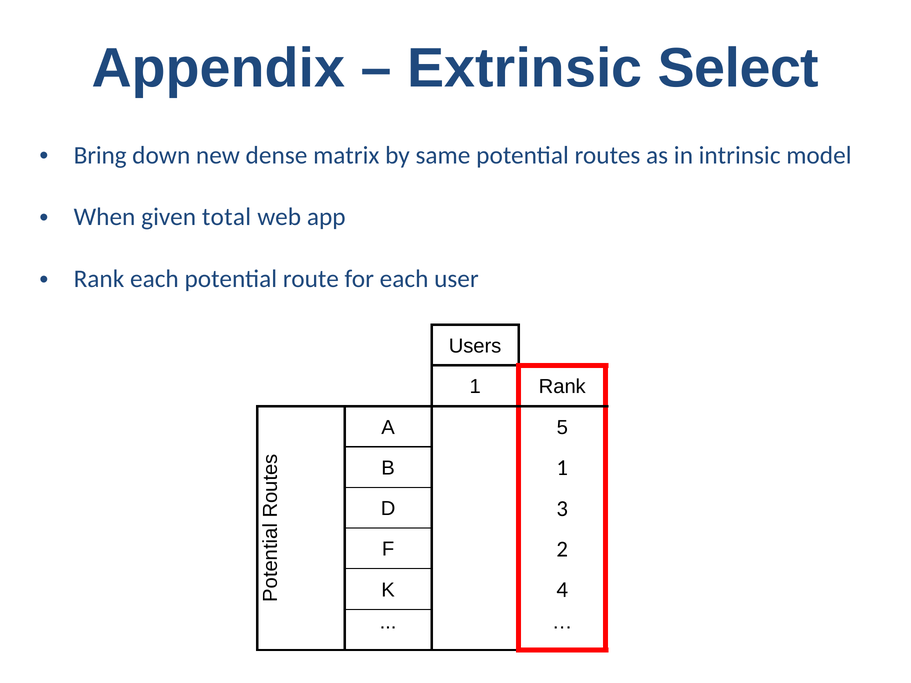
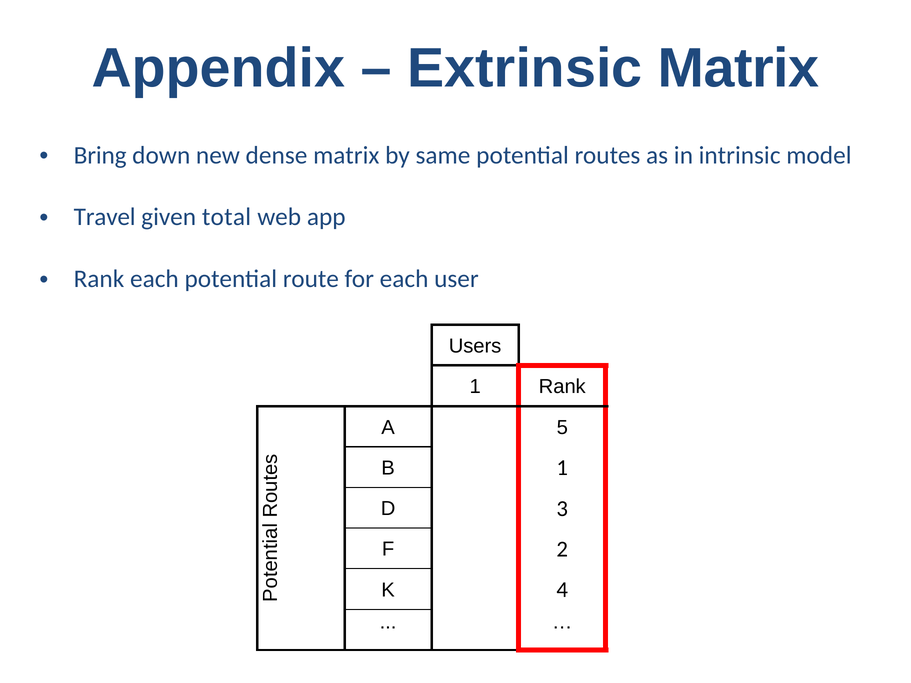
Extrinsic Select: Select -> Matrix
When: When -> Travel
